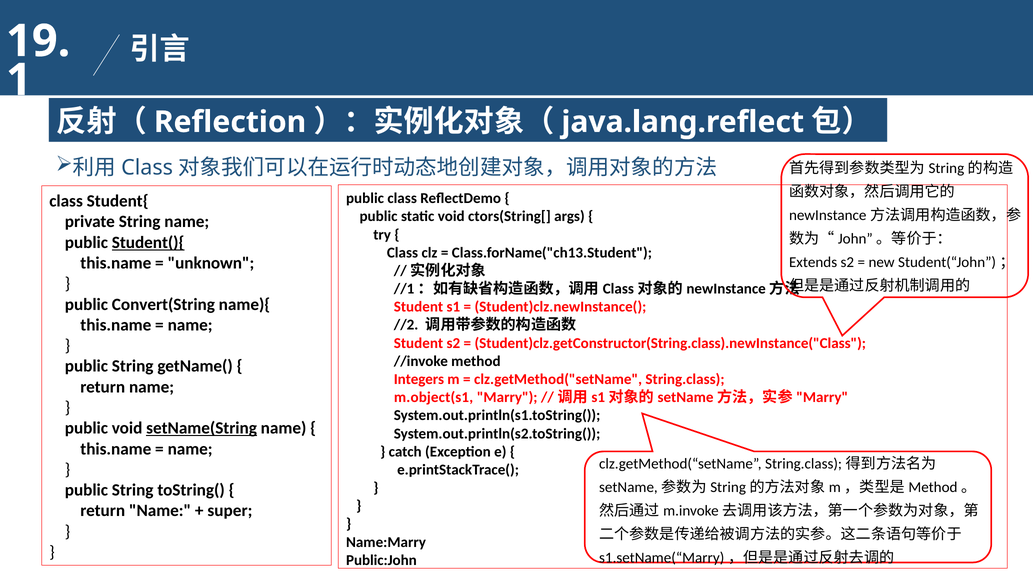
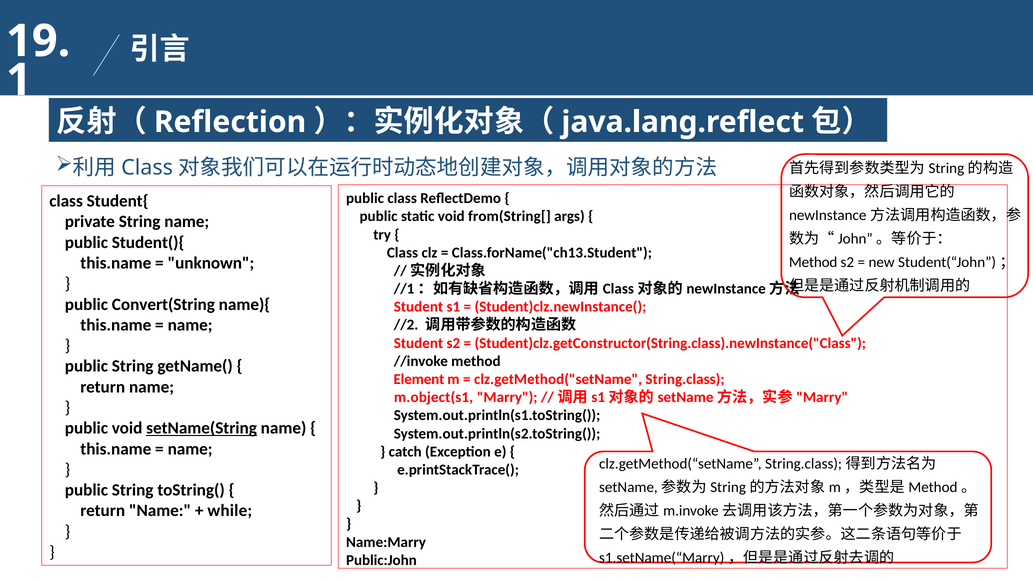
ctors(String[: ctors(String[ -> from(String[
Student(){ underline: present -> none
Extends at (813, 262): Extends -> Method
Integers: Integers -> Element
super: super -> while
